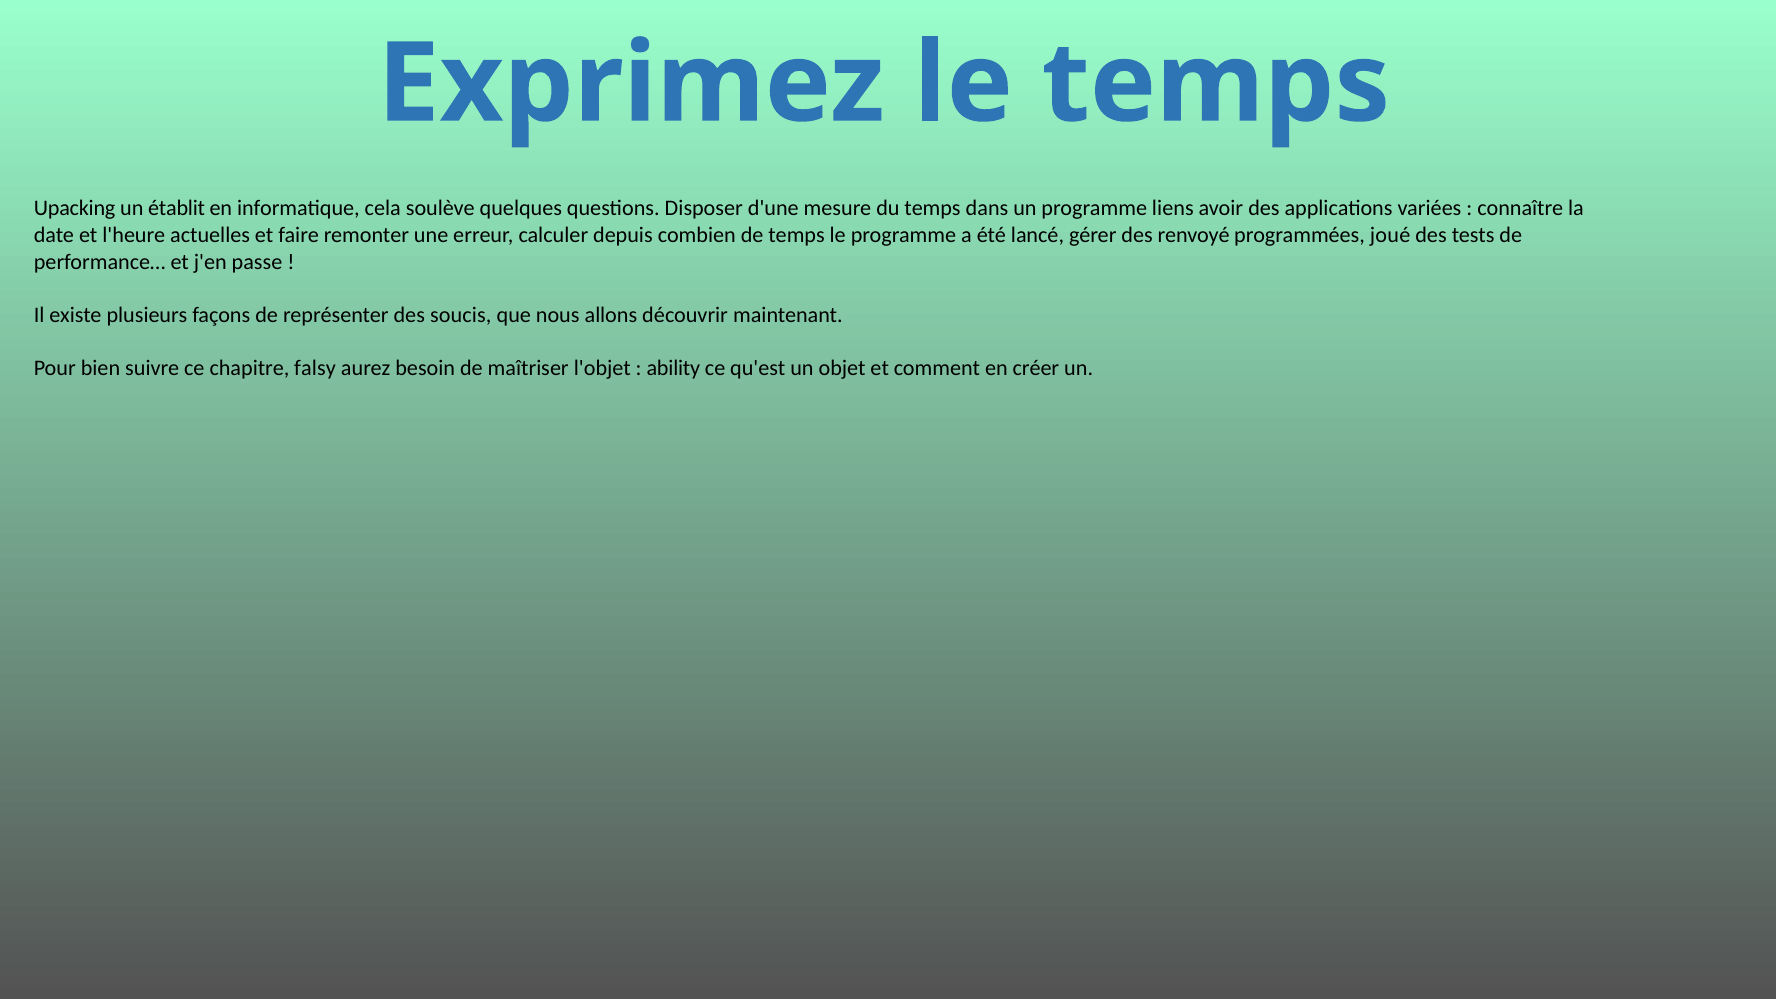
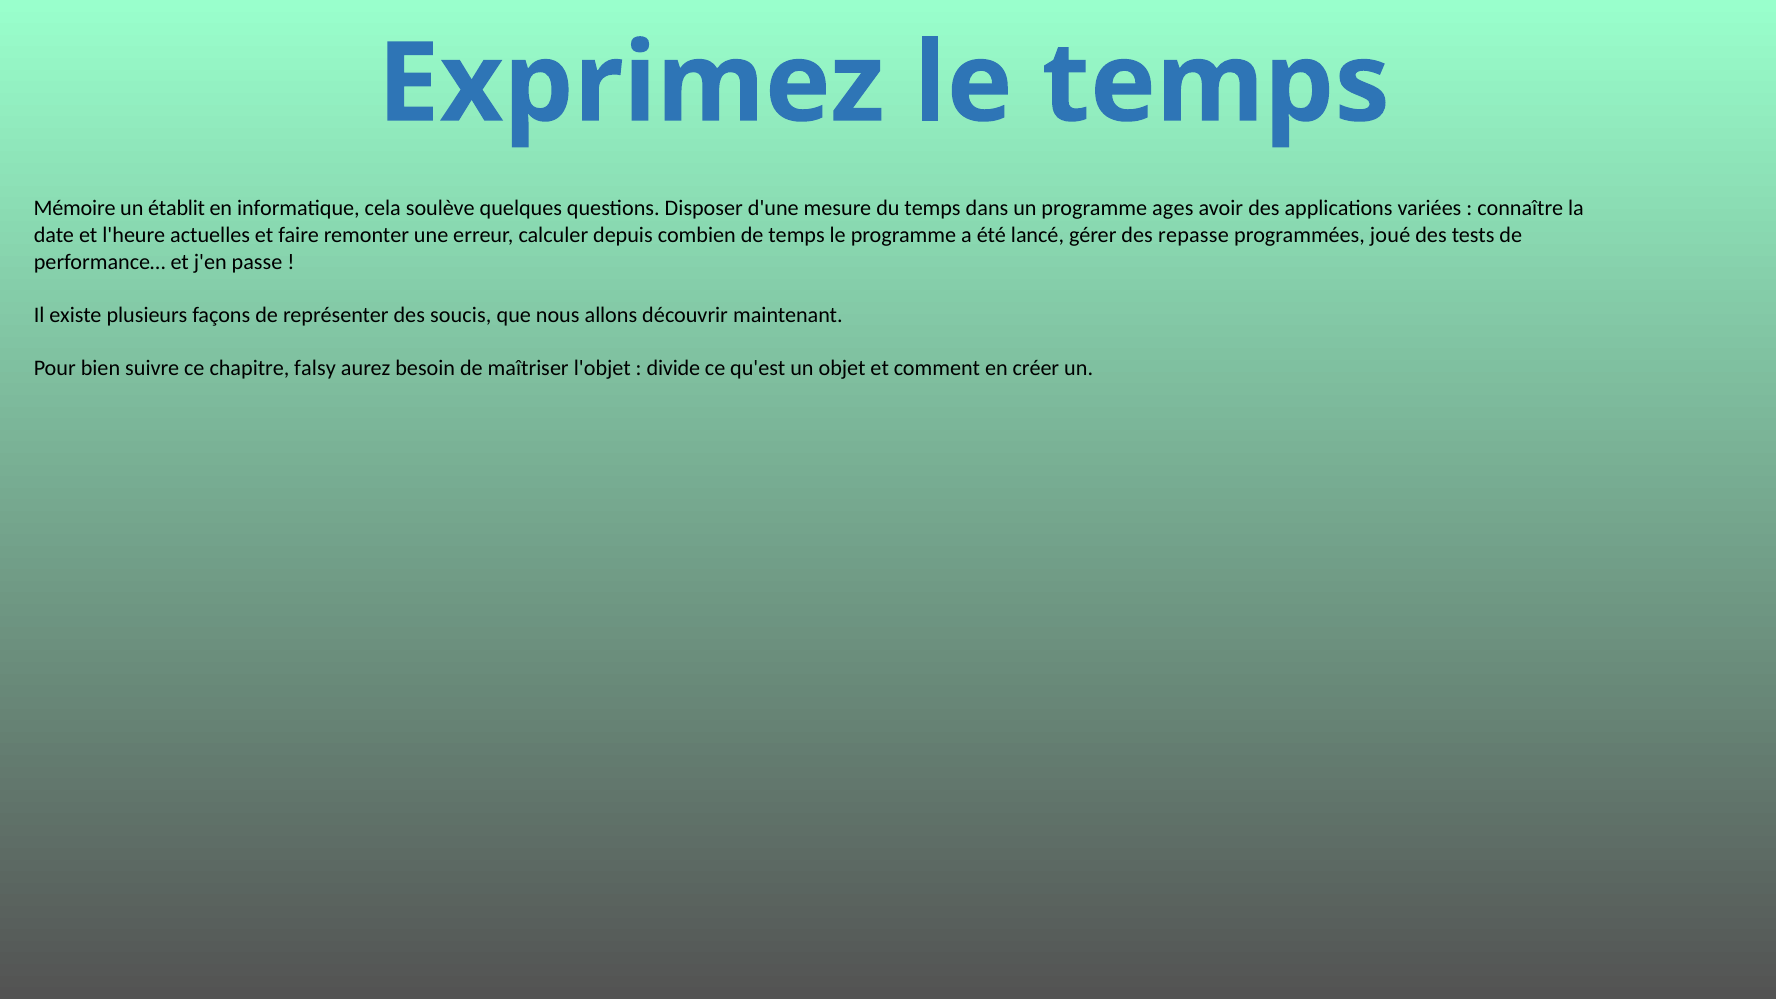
Upacking: Upacking -> Mémoire
liens: liens -> ages
renvoyé: renvoyé -> repasse
ability: ability -> divide
